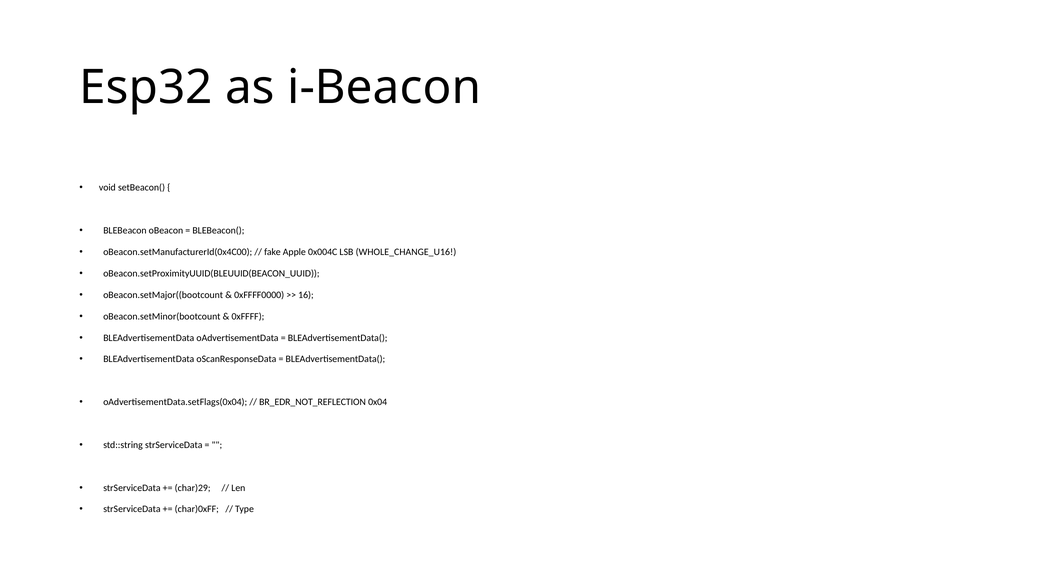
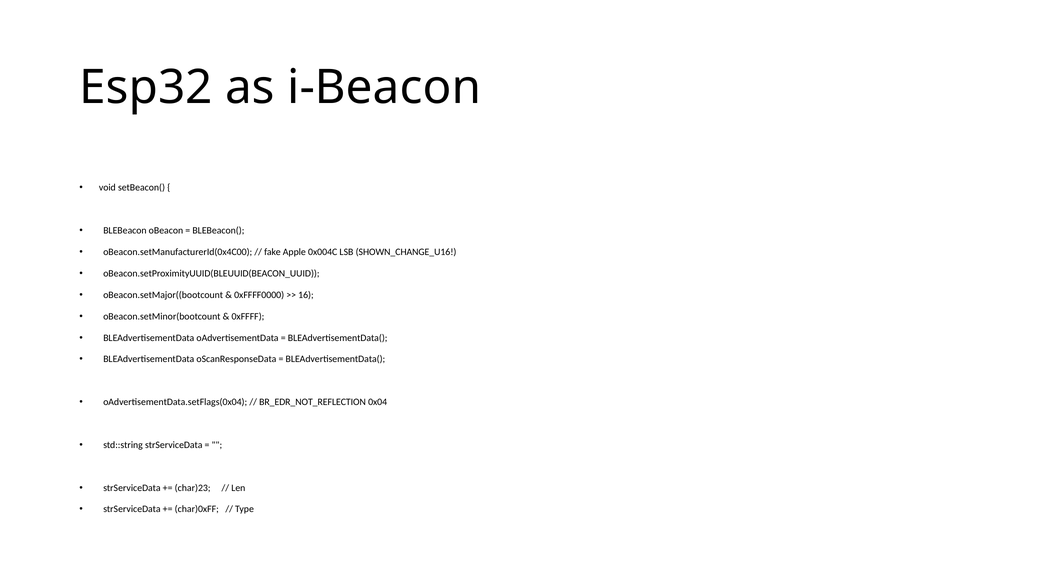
WHOLE_CHANGE_U16: WHOLE_CHANGE_U16 -> SHOWN_CHANGE_U16
char)29: char)29 -> char)23
